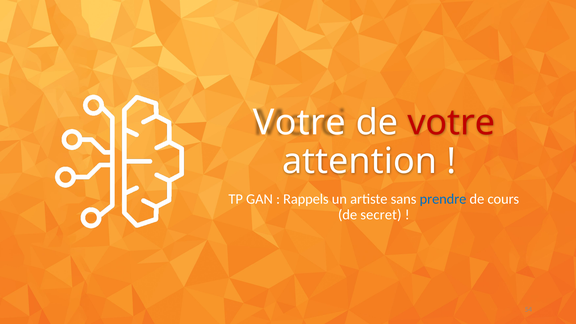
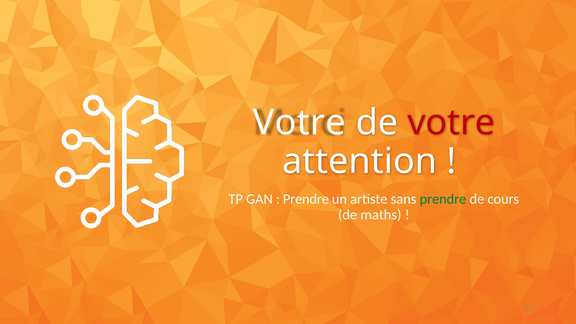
Rappels at (306, 199): Rappels -> Prendre
prendre at (443, 199) colour: blue -> green
secret: secret -> maths
